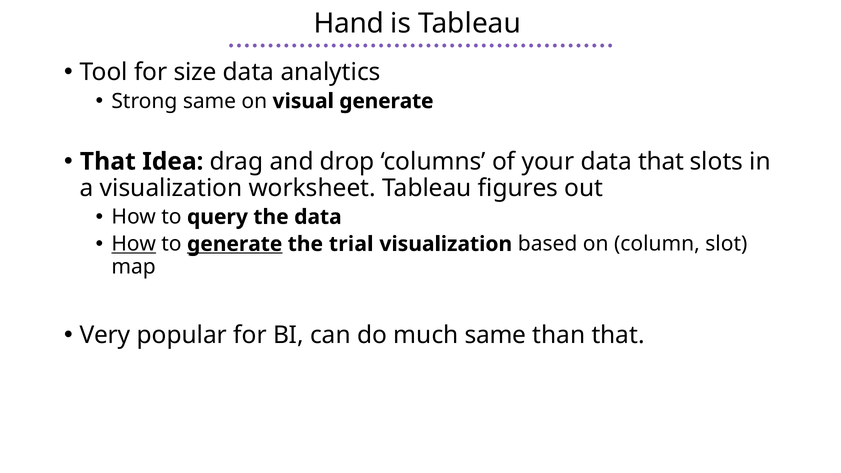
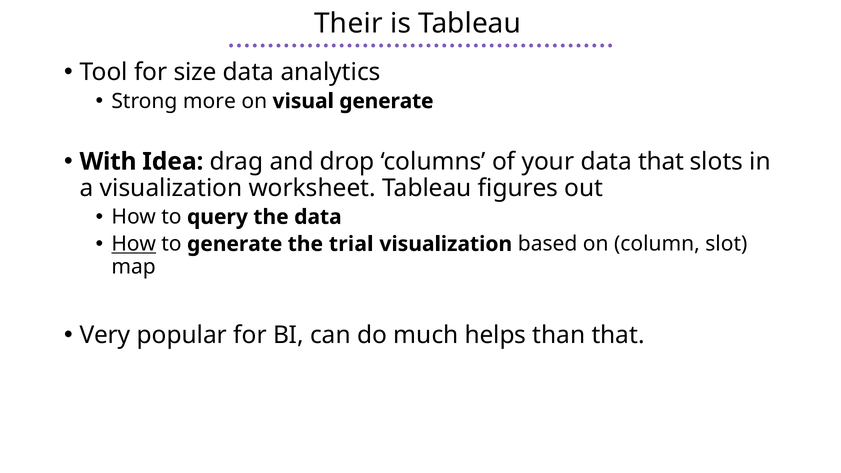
Hand: Hand -> Their
Strong same: same -> more
That at (108, 162): That -> With
generate at (235, 244) underline: present -> none
much same: same -> helps
